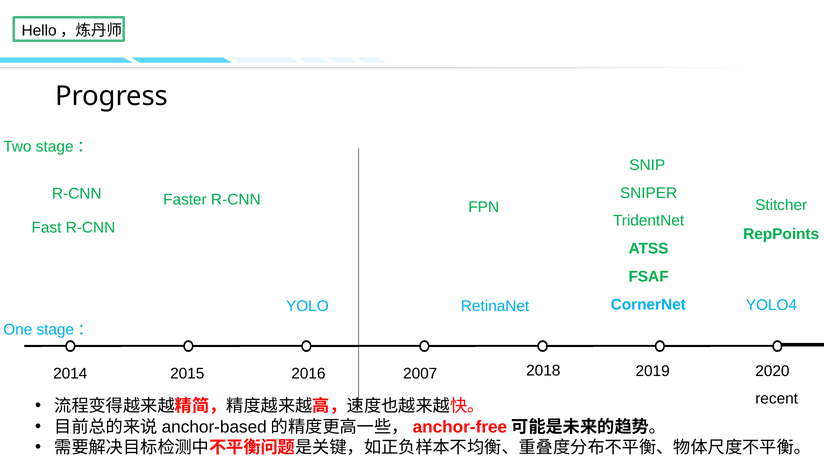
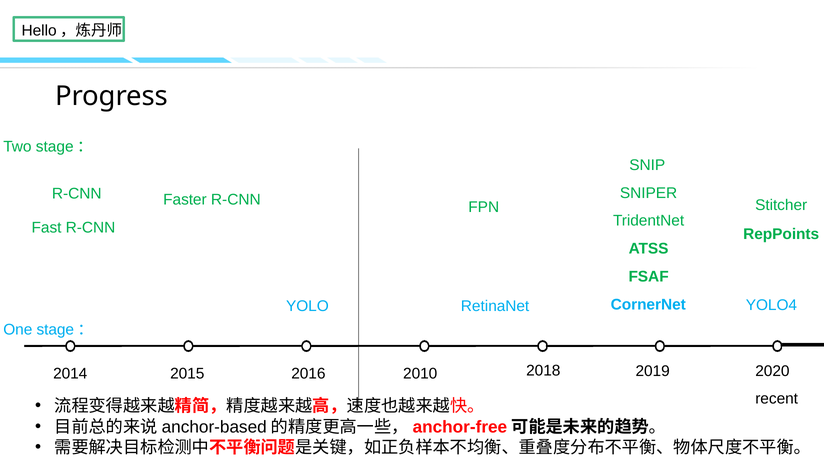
2007: 2007 -> 2010
